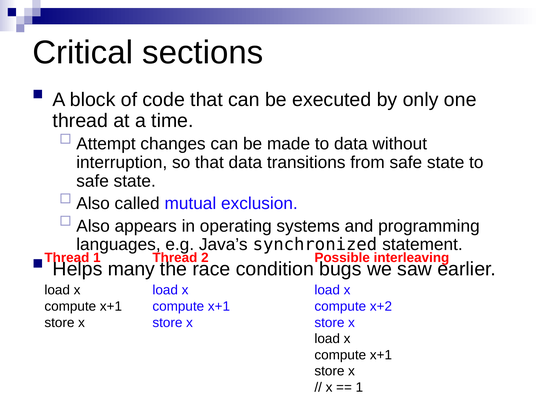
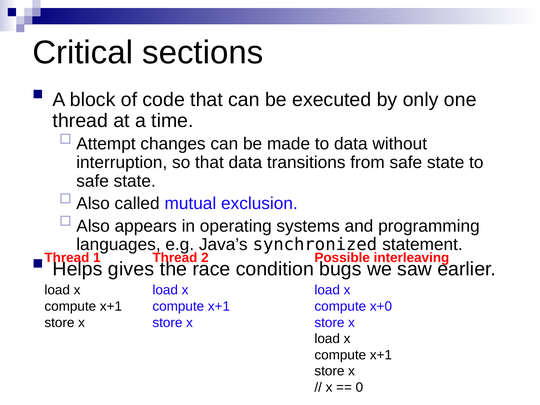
many: many -> gives
x+2: x+2 -> x+0
1 at (359, 387): 1 -> 0
